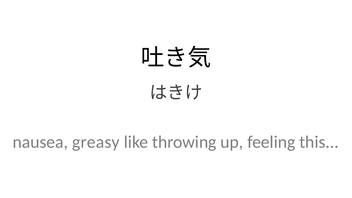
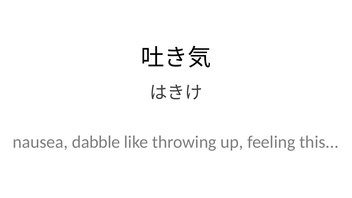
greasy: greasy -> dabble
